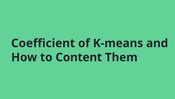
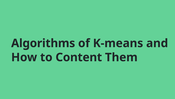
Coefficient: Coefficient -> Algorithms
